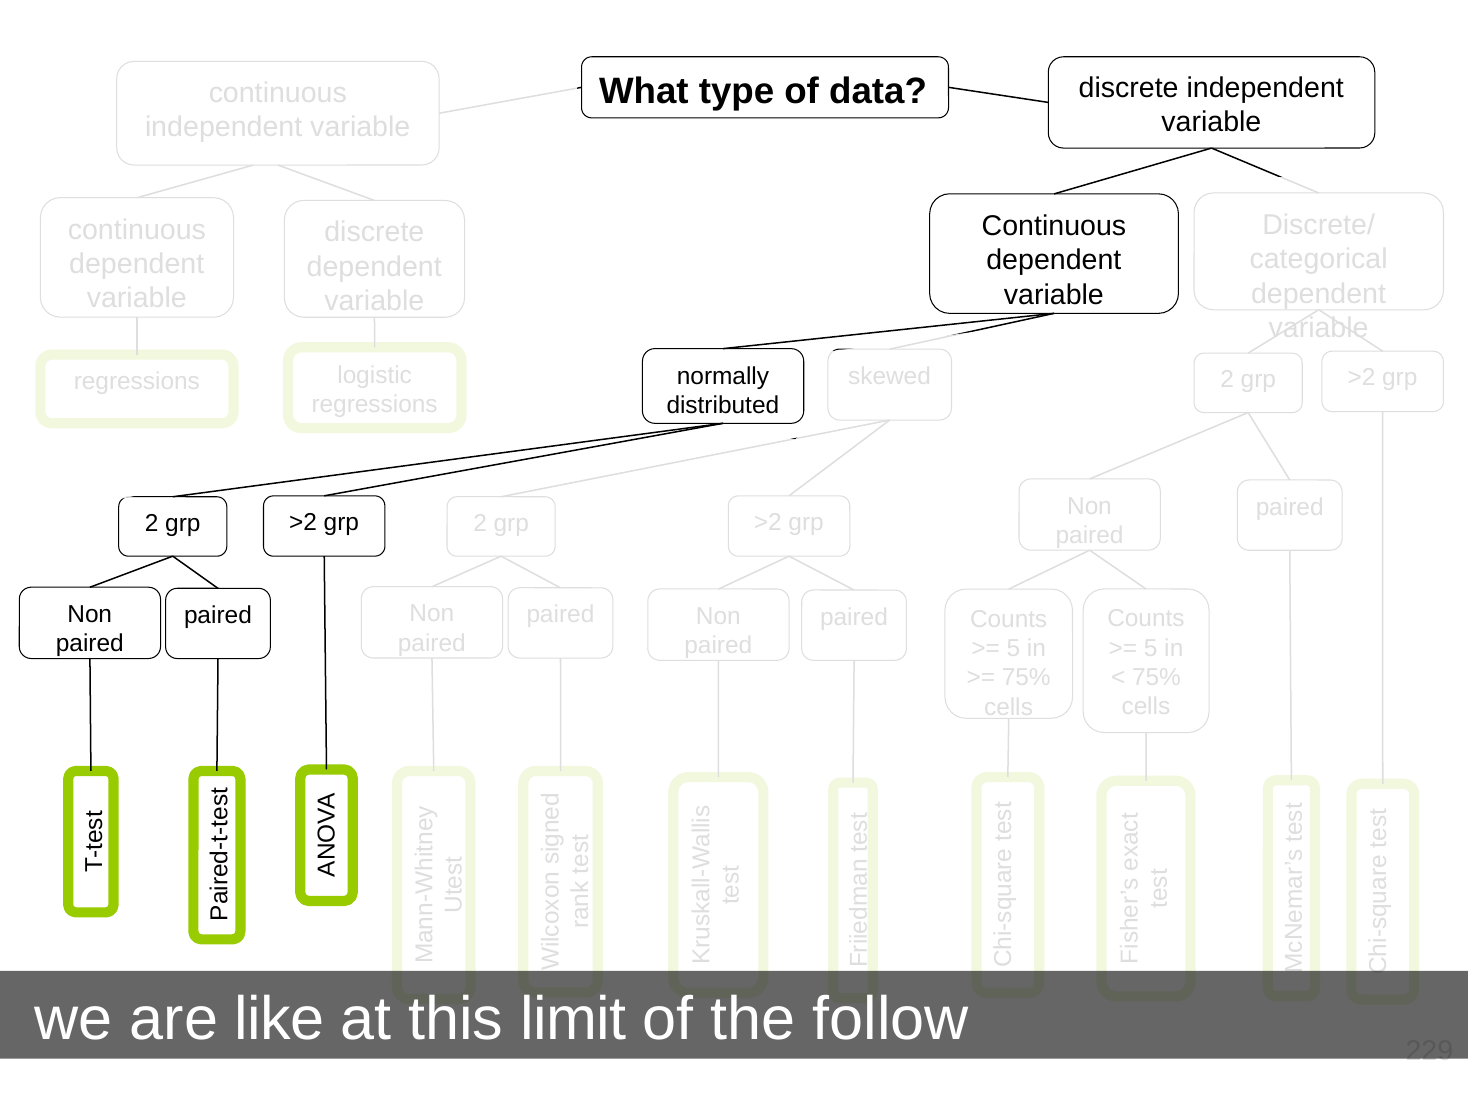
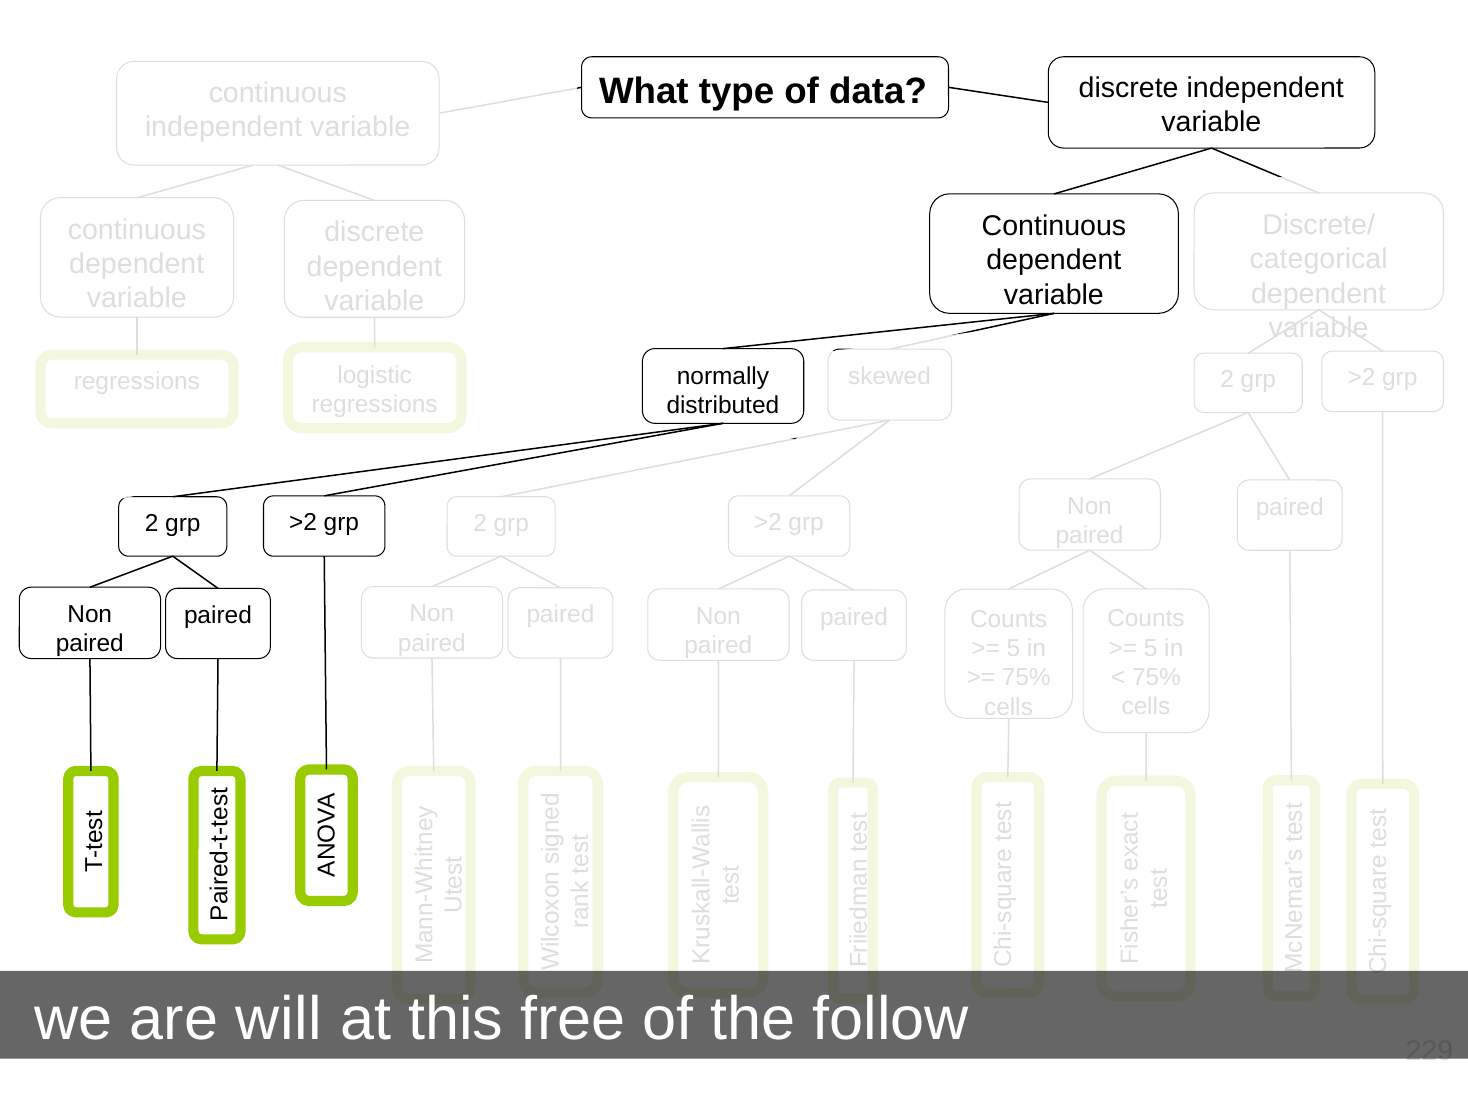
like: like -> will
limit: limit -> free
